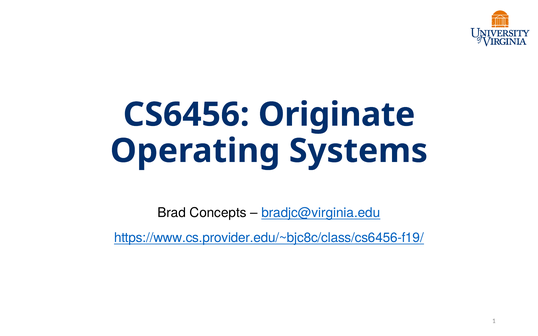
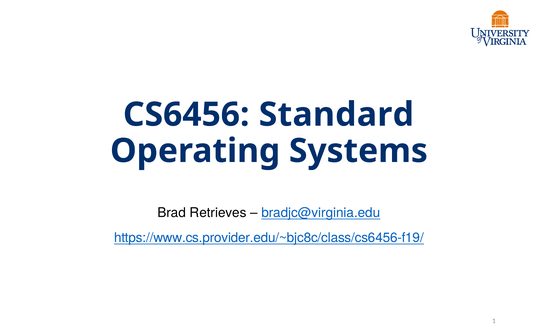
Originate: Originate -> Standard
Concepts: Concepts -> Retrieves
